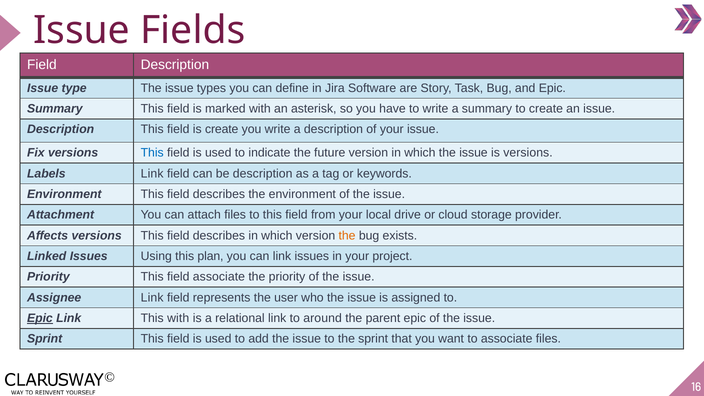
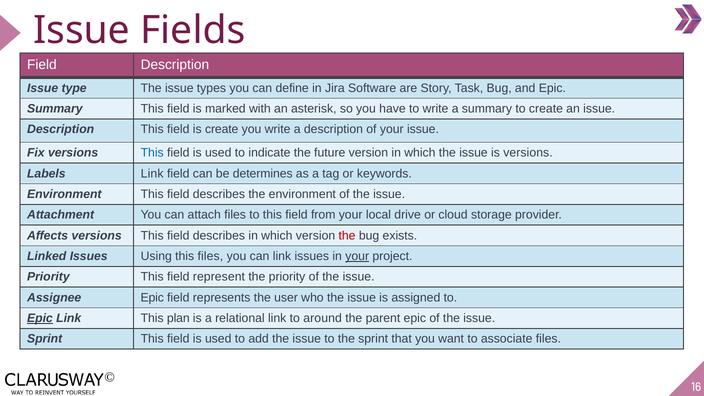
be description: description -> determines
the at (347, 236) colour: orange -> red
this plan: plan -> files
your at (357, 256) underline: none -> present
field associate: associate -> represent
Assignee Link: Link -> Epic
This with: with -> plan
